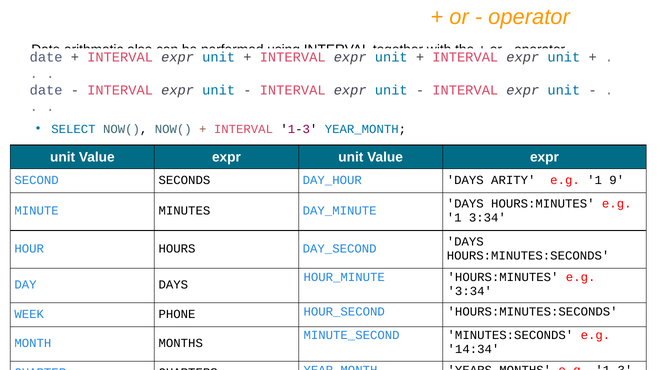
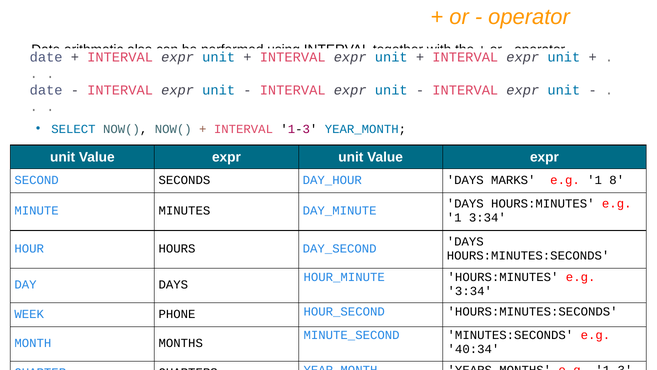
ARITY: ARITY -> MARKS
9: 9 -> 8
14:34: 14:34 -> 40:34
